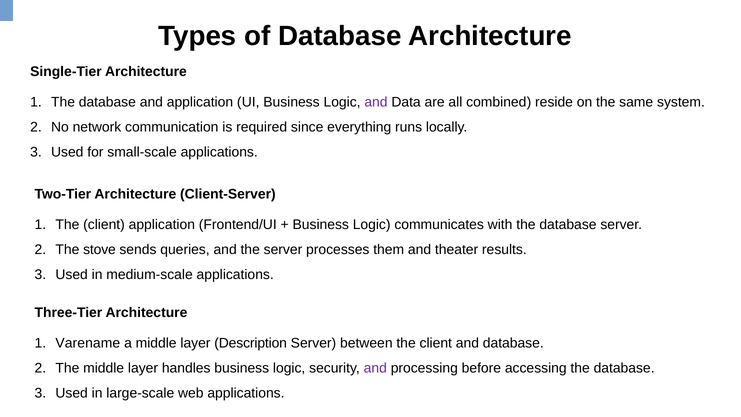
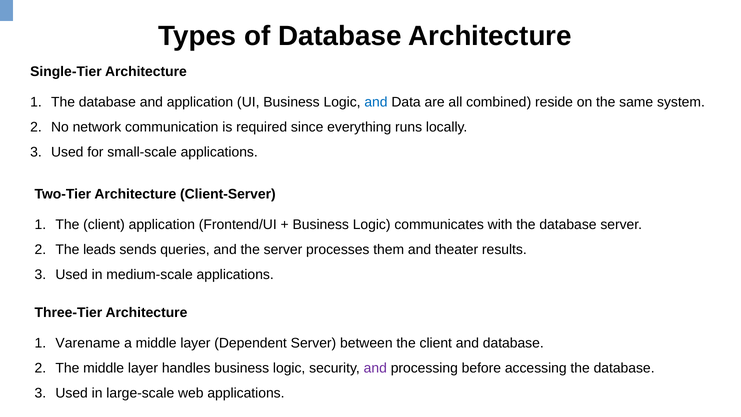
and at (376, 102) colour: purple -> blue
stove: stove -> leads
Description: Description -> Dependent
